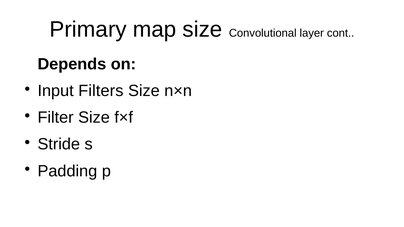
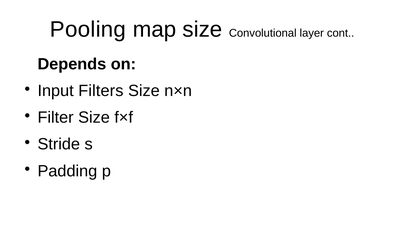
Primary: Primary -> Pooling
